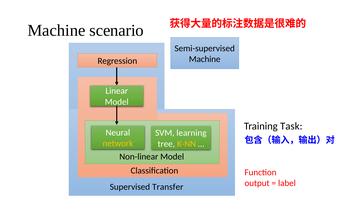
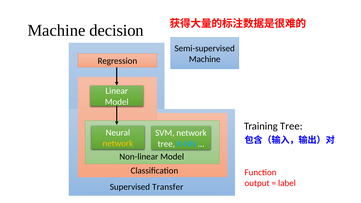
scenario: scenario -> decision
Training Task: Task -> Tree
SVM learning: learning -> network
K-NN colour: yellow -> light blue
